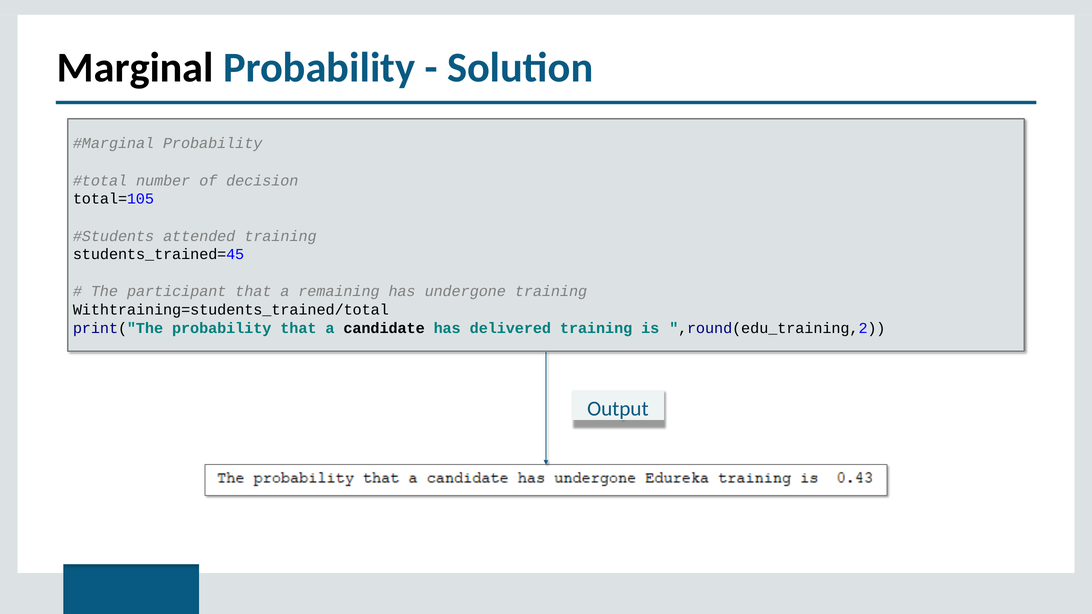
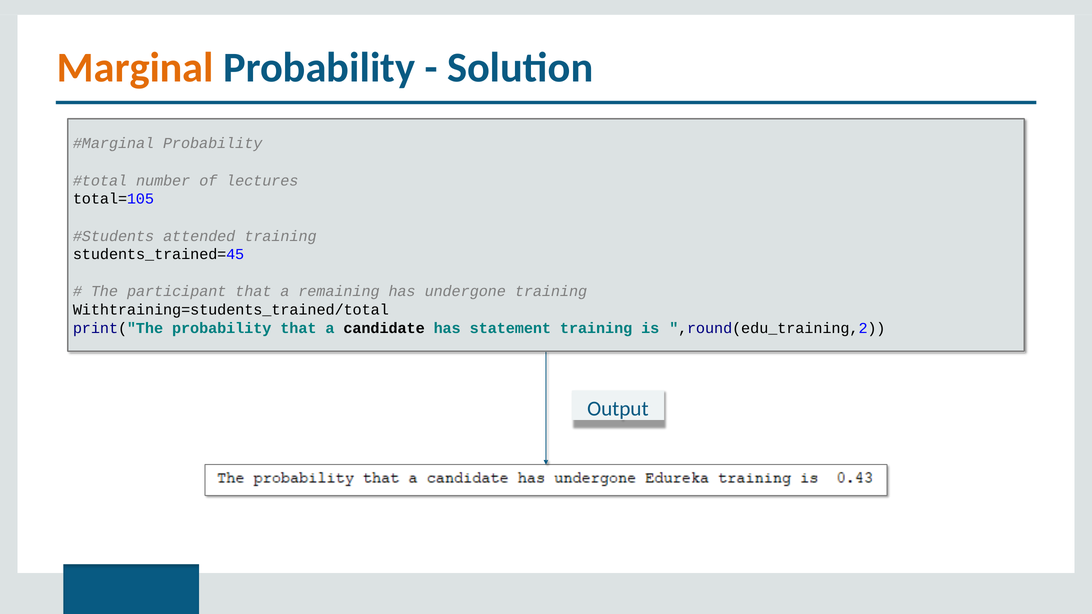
Marginal colour: black -> orange
decision: decision -> lectures
delivered: delivered -> statement
